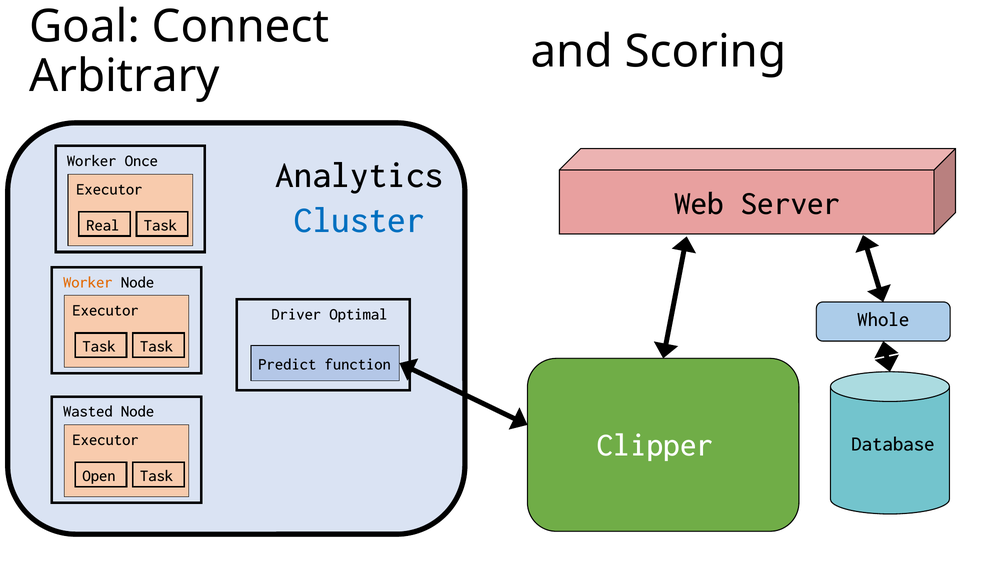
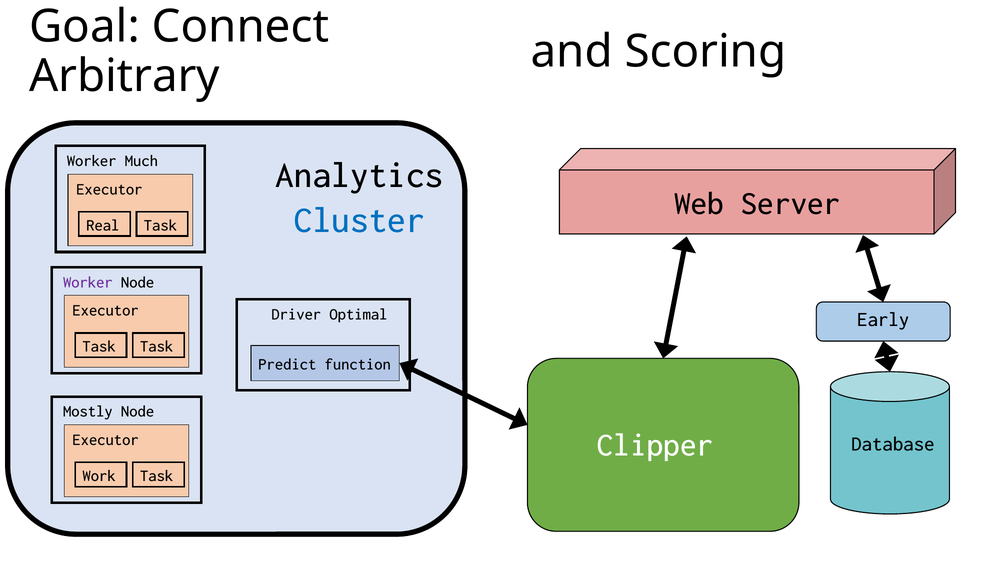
Once: Once -> Much
Worker at (88, 282) colour: orange -> purple
Whole: Whole -> Early
Wasted: Wasted -> Mostly
Open: Open -> Work
